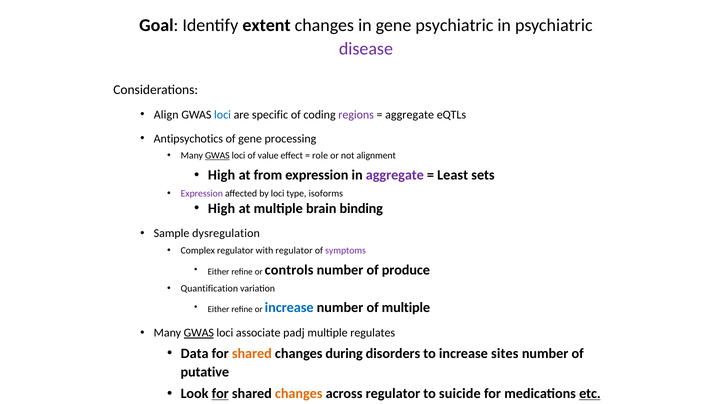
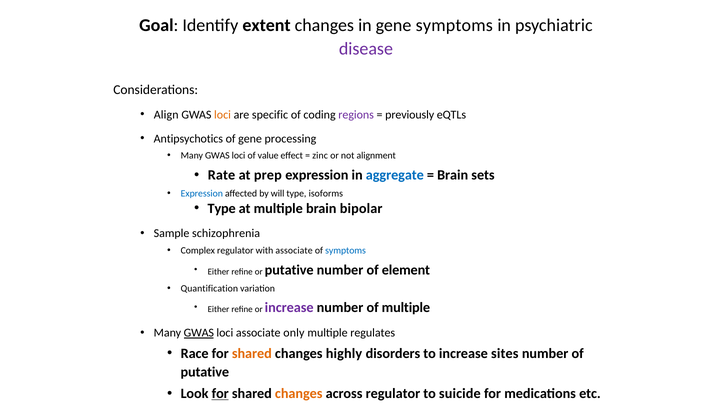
gene psychiatric: psychiatric -> symptoms
loci at (223, 115) colour: blue -> orange
aggregate at (410, 115): aggregate -> previously
GWAS at (217, 156) underline: present -> none
role: role -> zinc
High at (222, 175): High -> Rate
from: from -> prep
aggregate at (395, 175) colour: purple -> blue
Least at (453, 175): Least -> Brain
Expression at (202, 194) colour: purple -> blue
by loci: loci -> will
High at (222, 209): High -> Type
binding: binding -> bipolar
dysregulation: dysregulation -> schizophrenia
with regulator: regulator -> associate
symptoms at (346, 251) colour: purple -> blue
or controls: controls -> putative
produce: produce -> element
increase at (289, 308) colour: blue -> purple
padj: padj -> only
Data: Data -> Race
during: during -> highly
etc underline: present -> none
